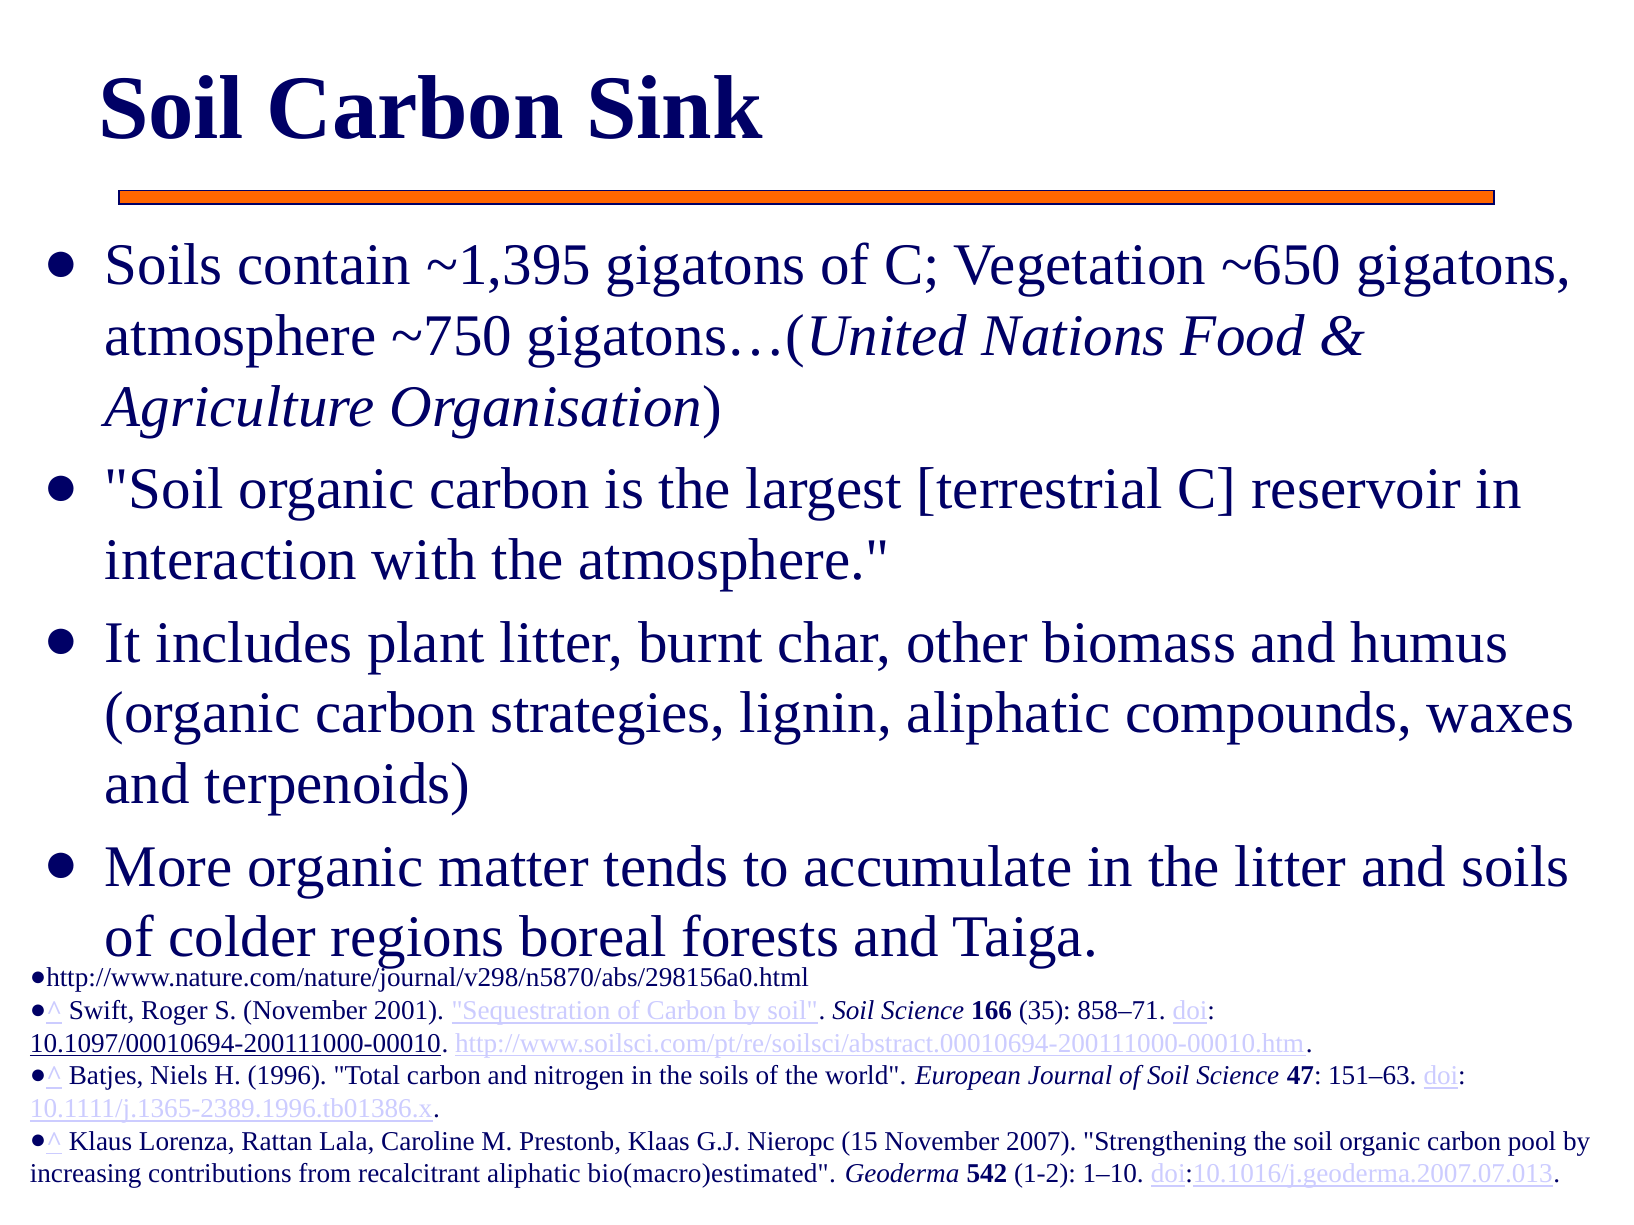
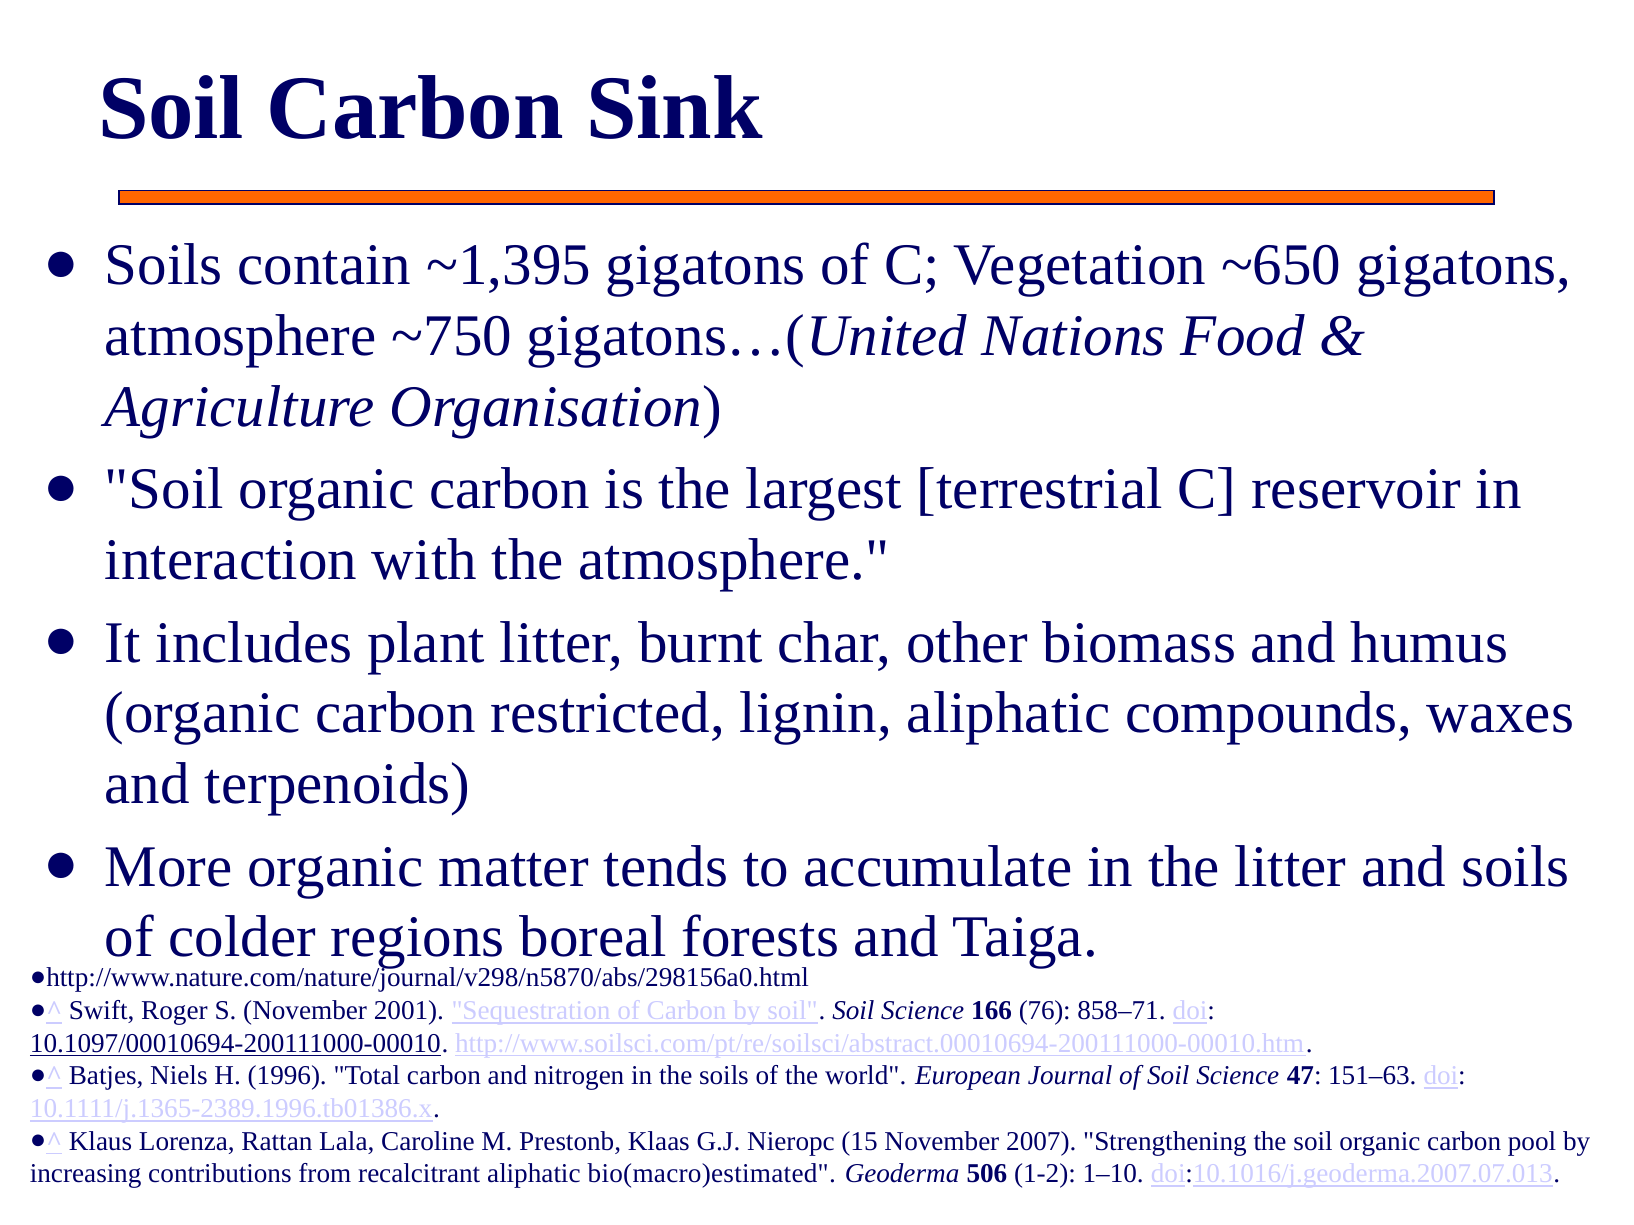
strategies: strategies -> restricted
35: 35 -> 76
542: 542 -> 506
